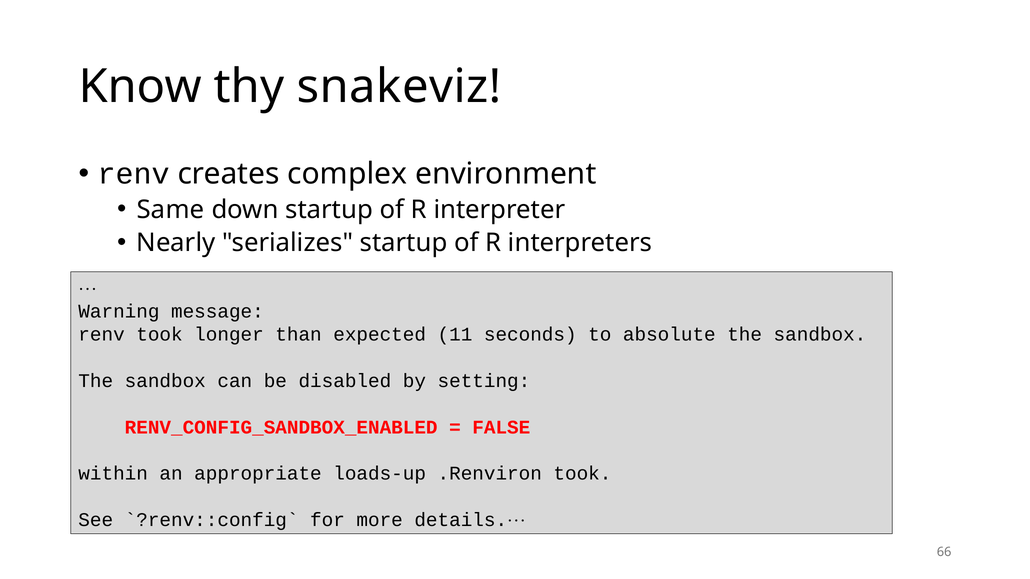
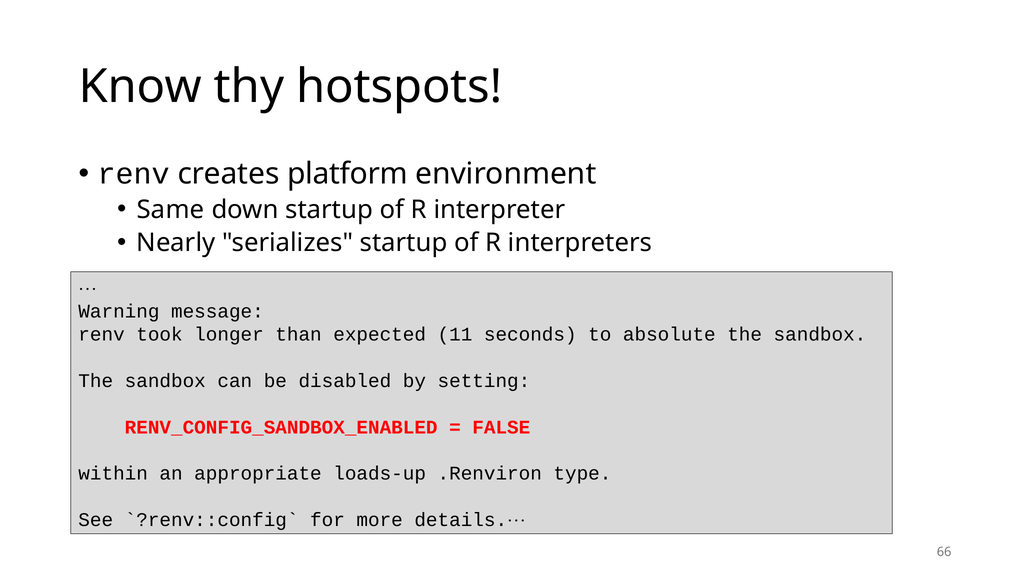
snakeviz: snakeviz -> hotspots
complex: complex -> platform
.Renviron took: took -> type
